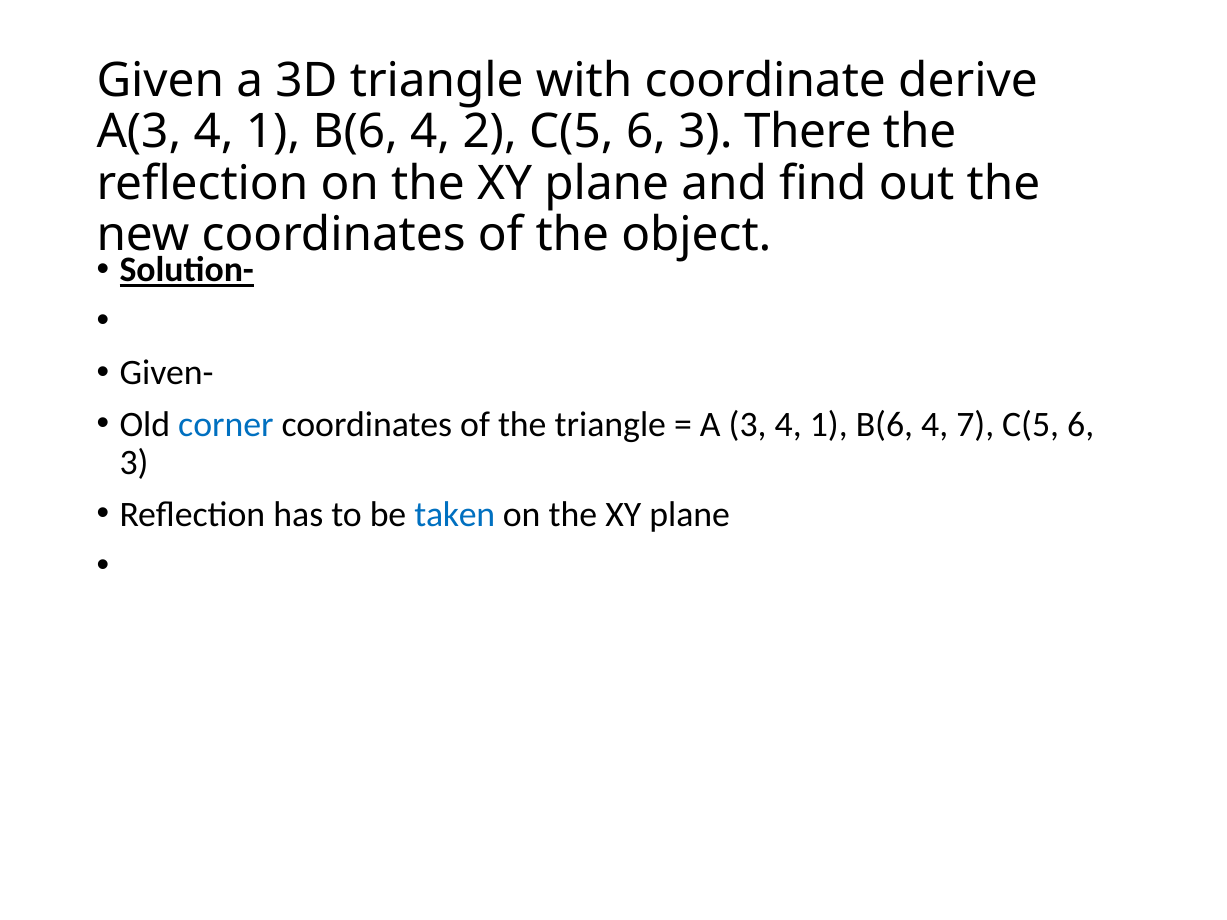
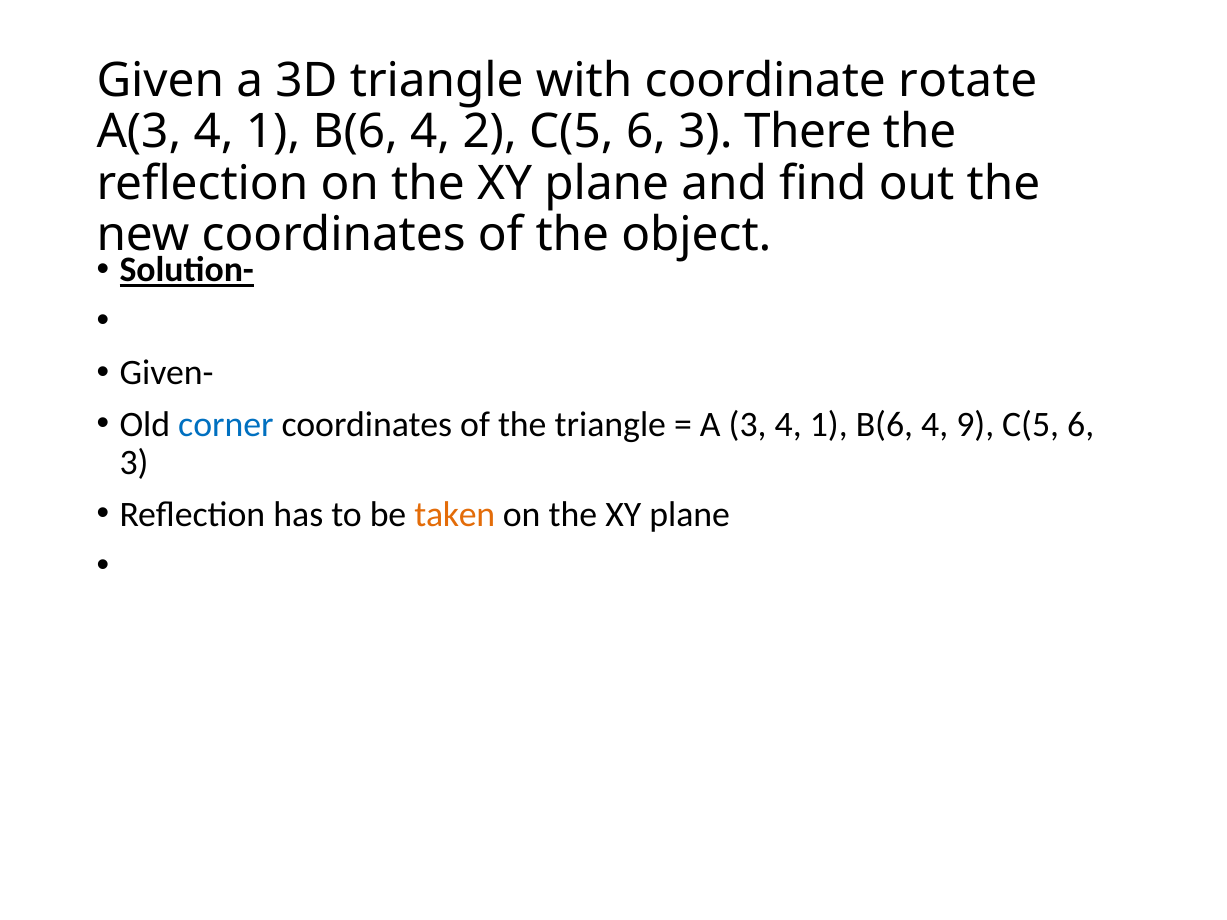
derive: derive -> rotate
7: 7 -> 9
taken colour: blue -> orange
